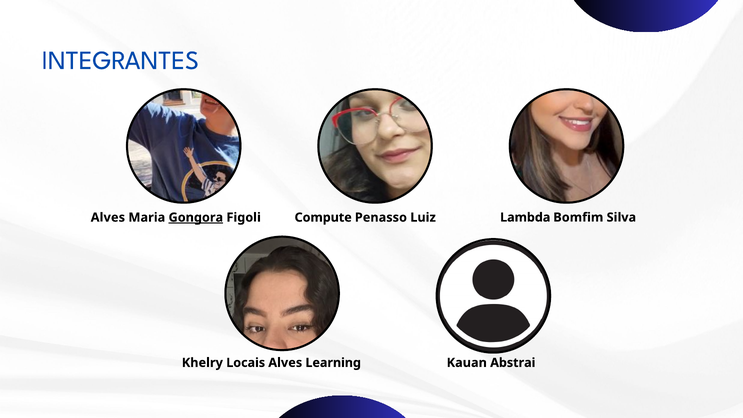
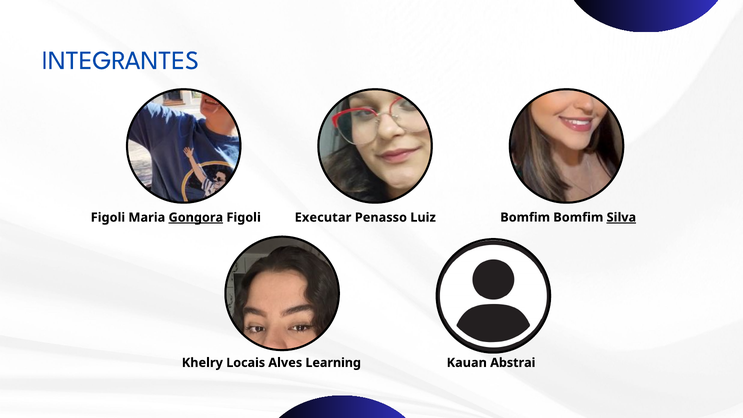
Alves at (108, 217): Alves -> Figoli
Compute: Compute -> Executar
Luiz Lambda: Lambda -> Bomfim
Silva underline: none -> present
